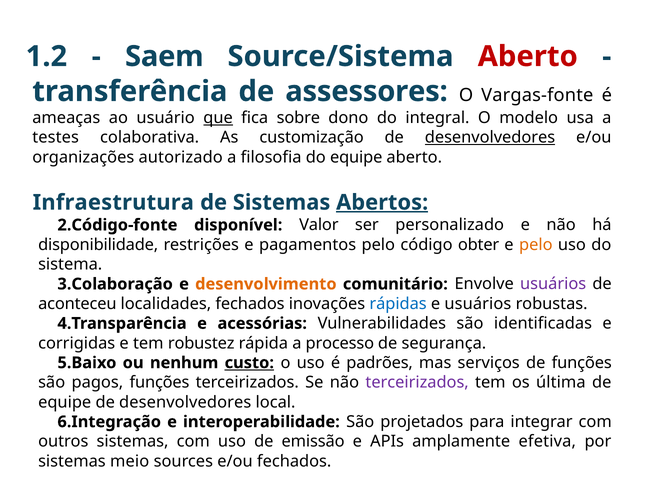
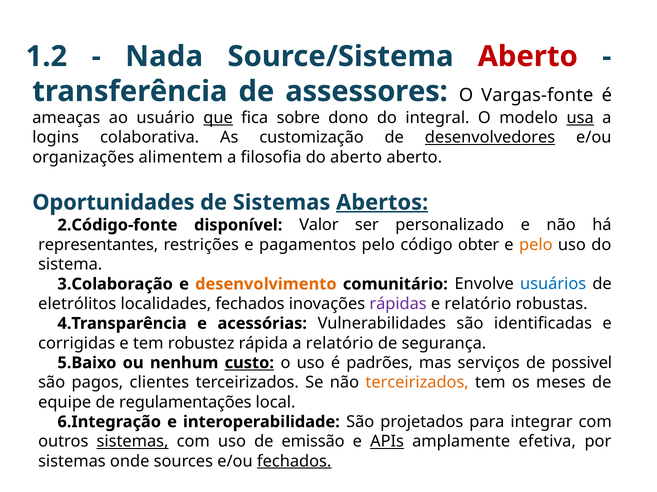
Saem: Saem -> Nada
usa underline: none -> present
testes: testes -> logins
autorizado: autorizado -> alimentem
do equipe: equipe -> aberto
Infraestrutura: Infraestrutura -> Oportunidades
disponibilidade: disponibilidade -> representantes
usuários at (553, 284) colour: purple -> blue
aconteceu: aconteceu -> eletrólitos
rápidas colour: blue -> purple
e usuários: usuários -> relatório
a processo: processo -> relatório
de funções: funções -> possivel
pagos funções: funções -> clientes
terceirizados at (417, 383) colour: purple -> orange
última: última -> meses
equipe de desenvolvedores: desenvolvedores -> regulamentações
sistemas at (133, 442) underline: none -> present
APIs underline: none -> present
meio: meio -> onde
fechados at (294, 462) underline: none -> present
